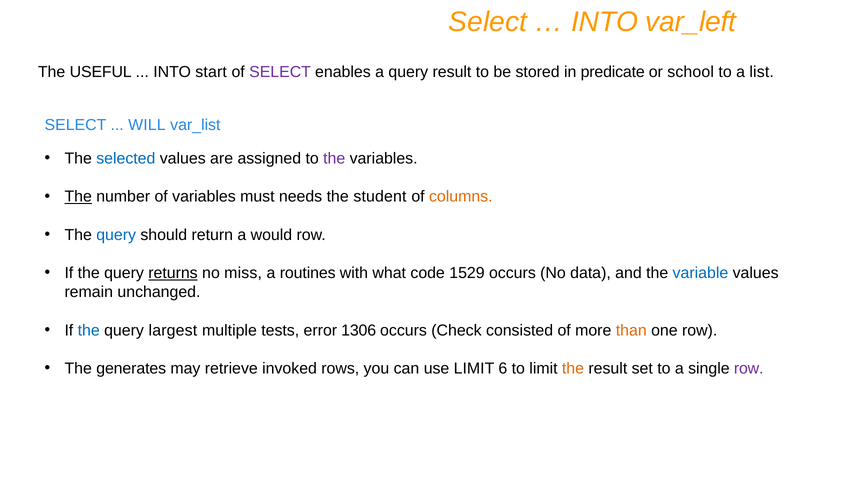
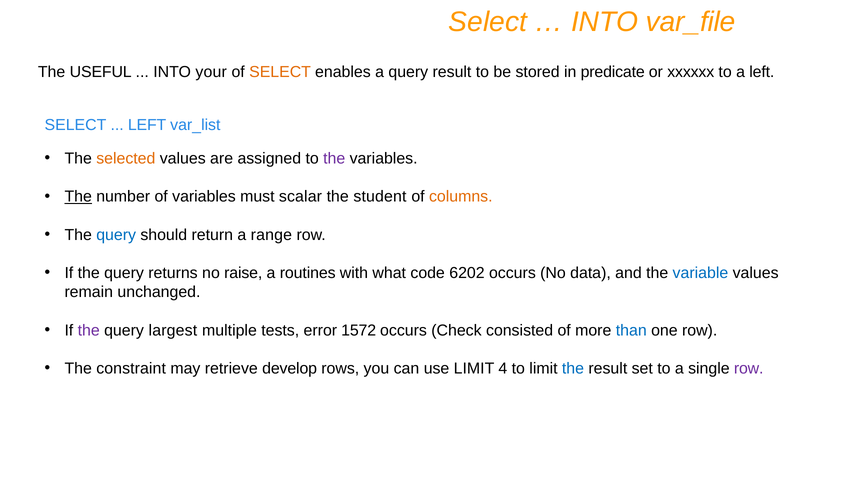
var_left: var_left -> var_file
start: start -> your
SELECT at (280, 72) colour: purple -> orange
school: school -> xxxxxx
a list: list -> left
WILL at (147, 125): WILL -> LEFT
selected colour: blue -> orange
needs: needs -> scalar
would: would -> range
returns underline: present -> none
miss: miss -> raise
1529: 1529 -> 6202
the at (89, 330) colour: blue -> purple
1306: 1306 -> 1572
than colour: orange -> blue
generates: generates -> constraint
invoked: invoked -> develop
6: 6 -> 4
the at (573, 368) colour: orange -> blue
